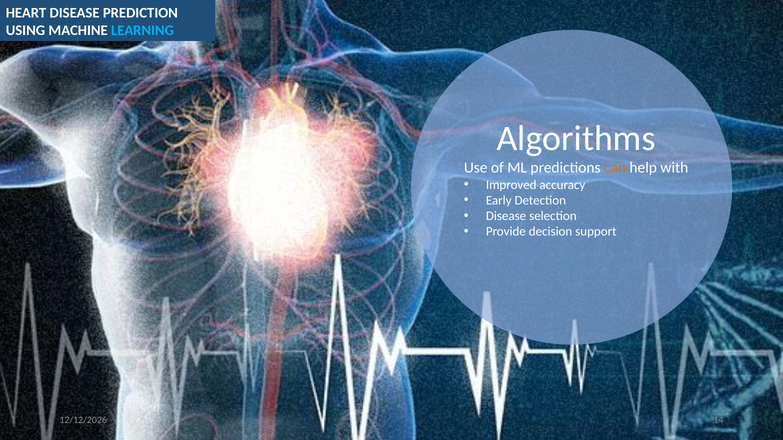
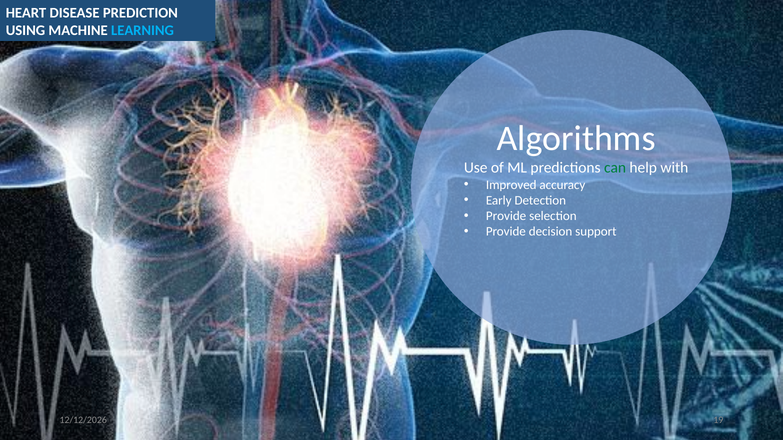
can colour: orange -> green
Disease at (506, 216): Disease -> Provide
14: 14 -> 19
